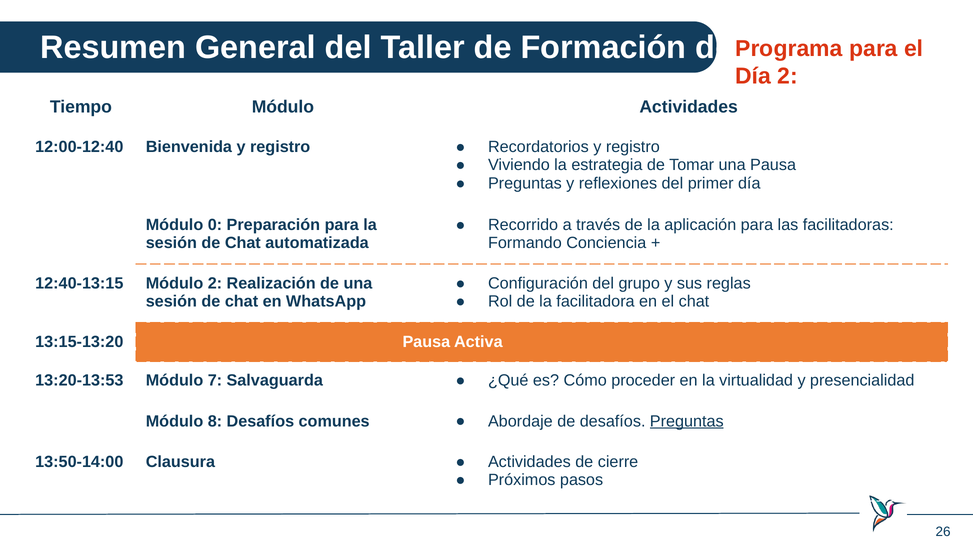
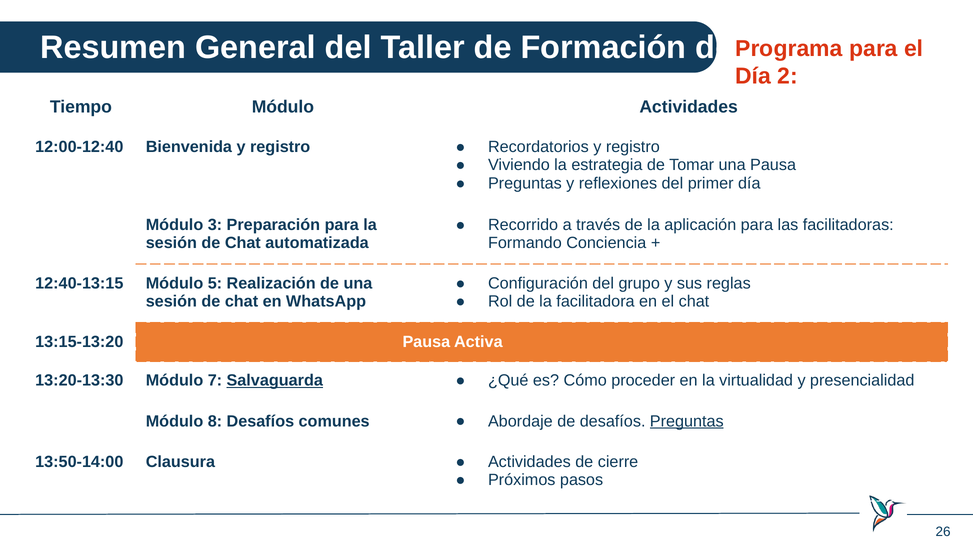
0: 0 -> 3
Módulo 2: 2 -> 5
13:20-13:53: 13:20-13:53 -> 13:20-13:30
Salvaguarda underline: none -> present
